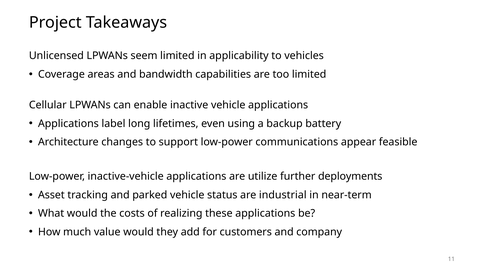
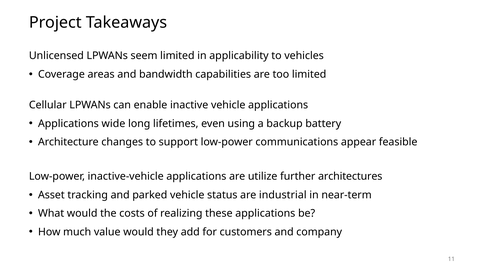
label: label -> wide
deployments: deployments -> architectures
